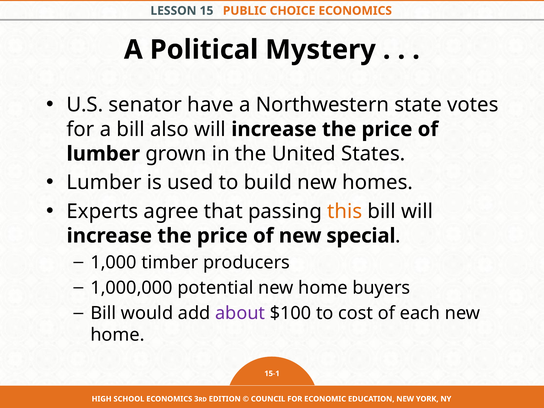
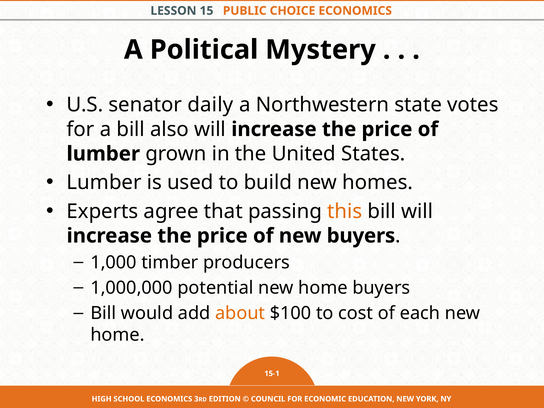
have: have -> daily
new special: special -> buyers
about colour: purple -> orange
